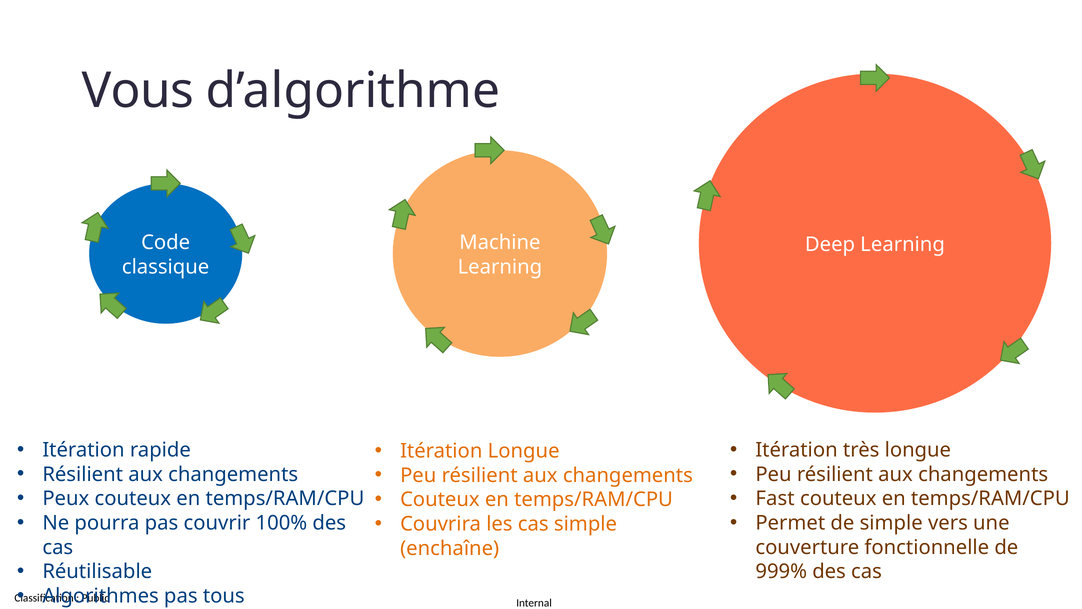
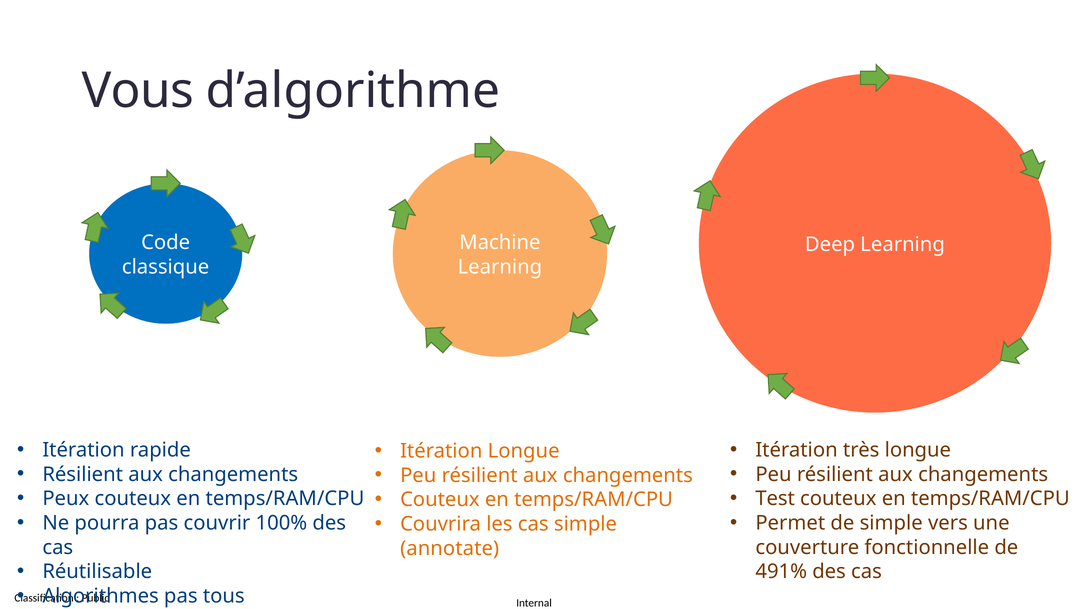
Fast: Fast -> Test
enchaîne: enchaîne -> annotate
999%: 999% -> 491%
